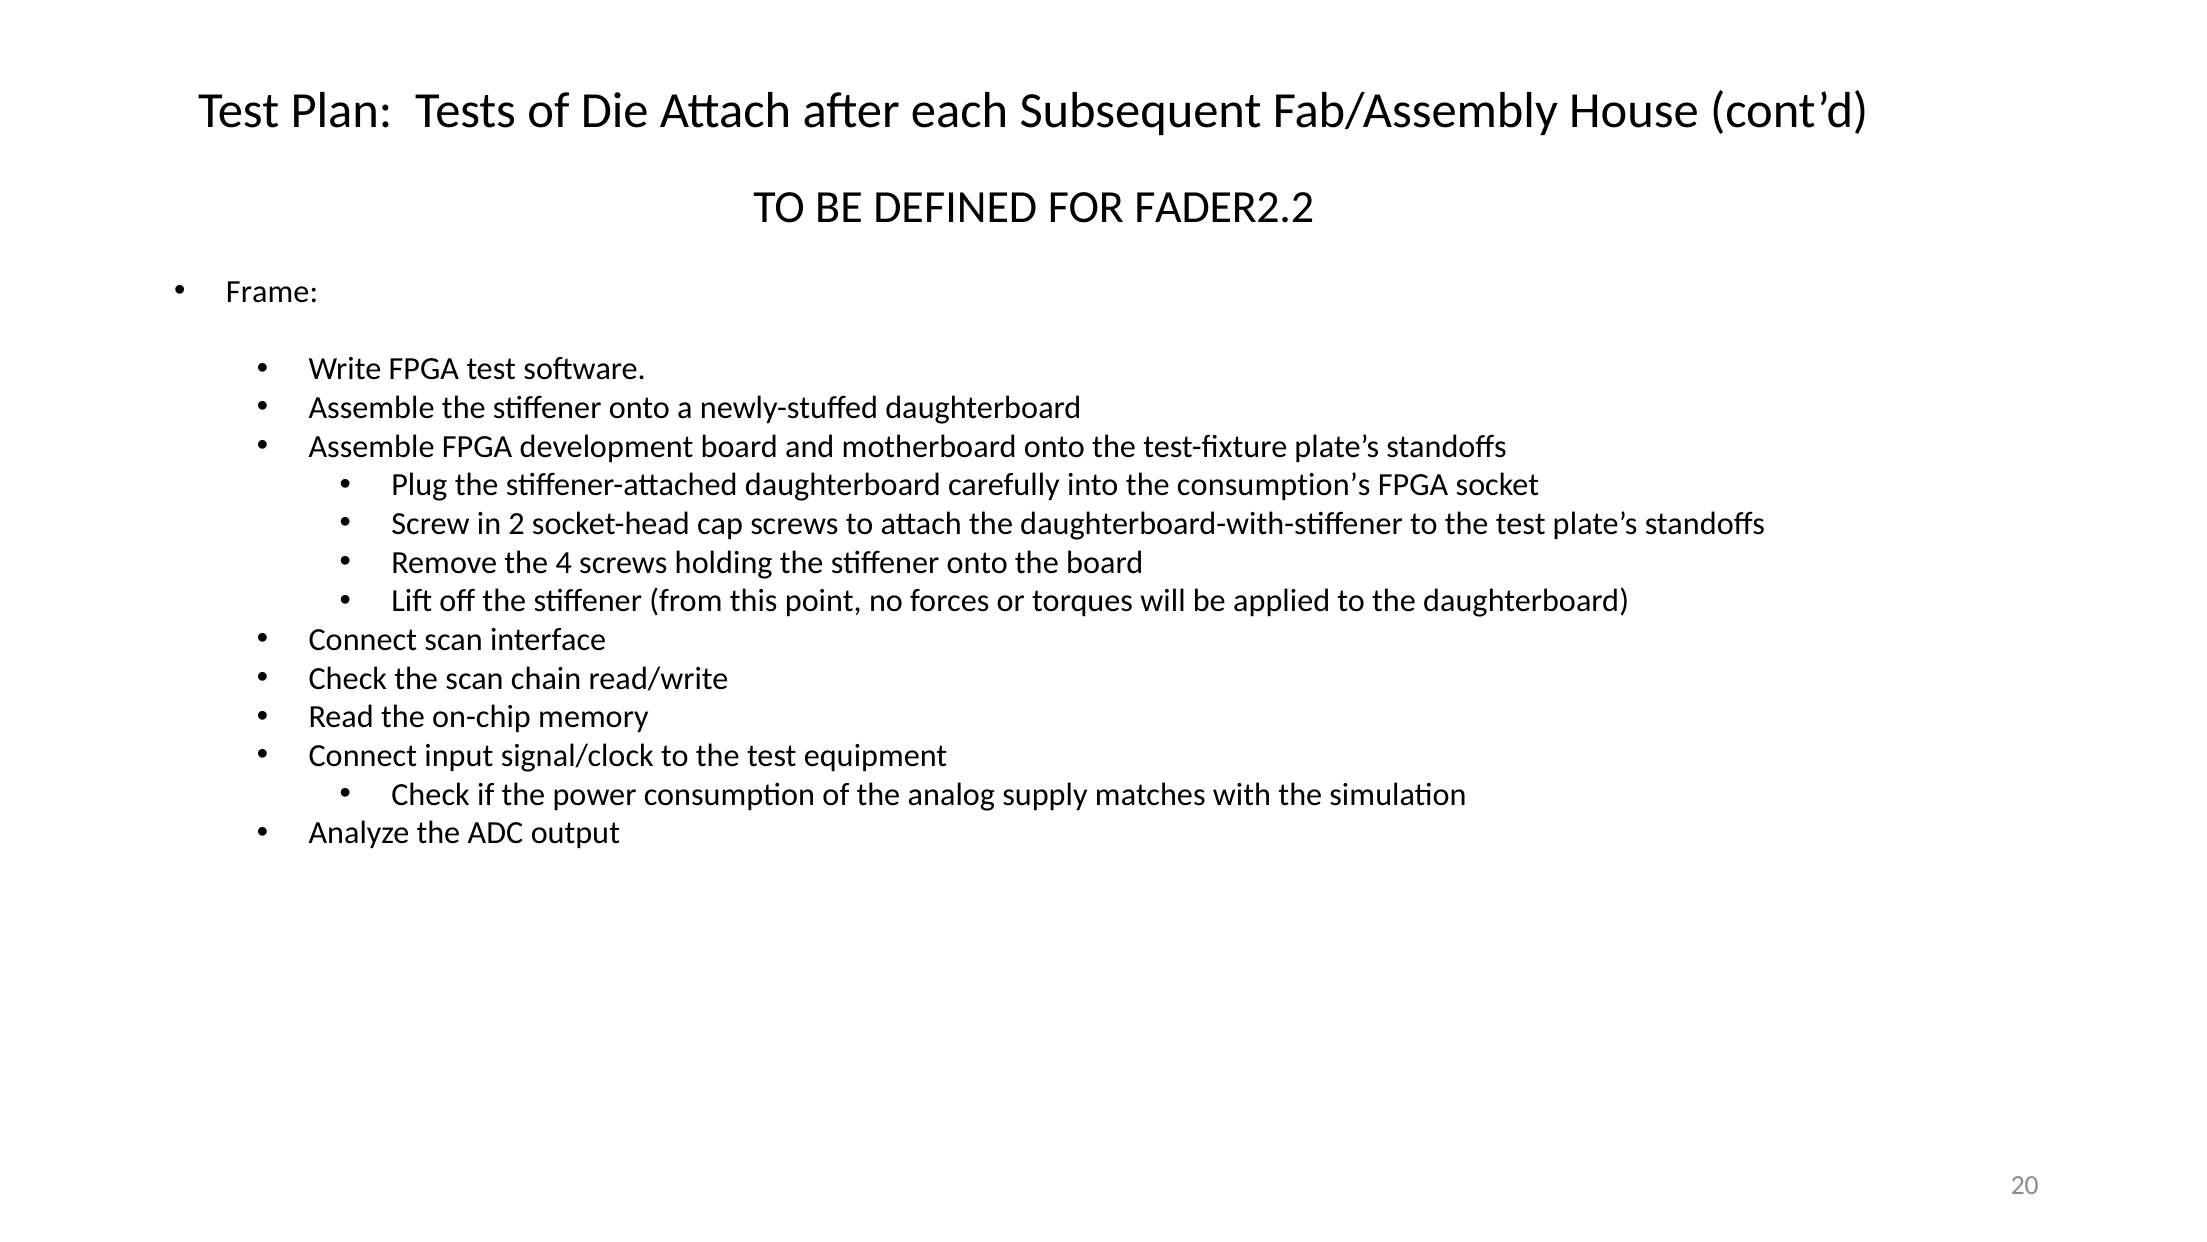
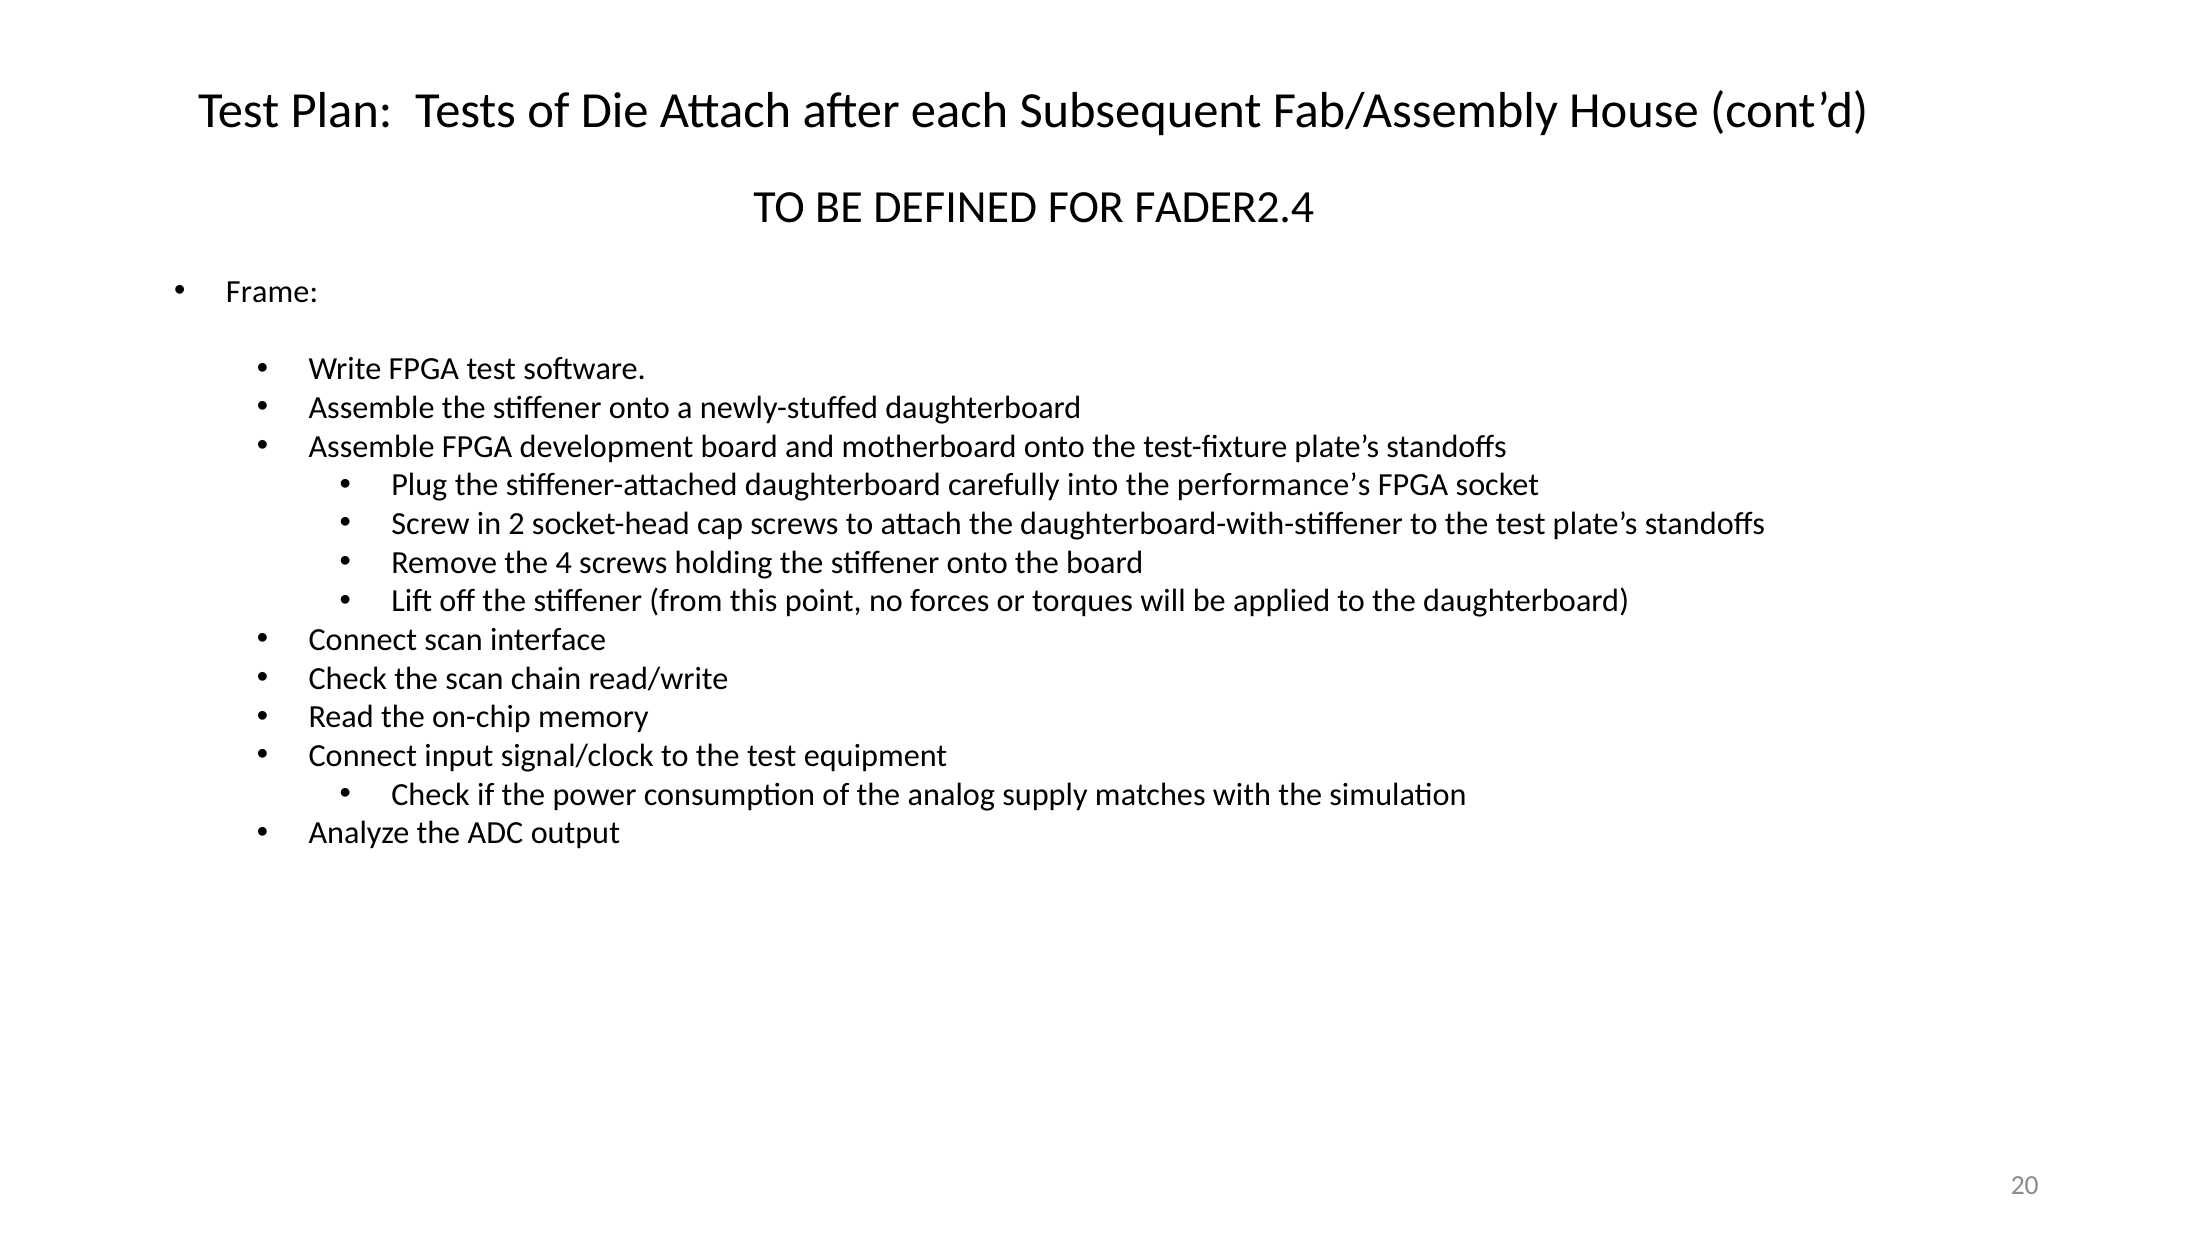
FADER2.2: FADER2.2 -> FADER2.4
consumption’s: consumption’s -> performance’s
